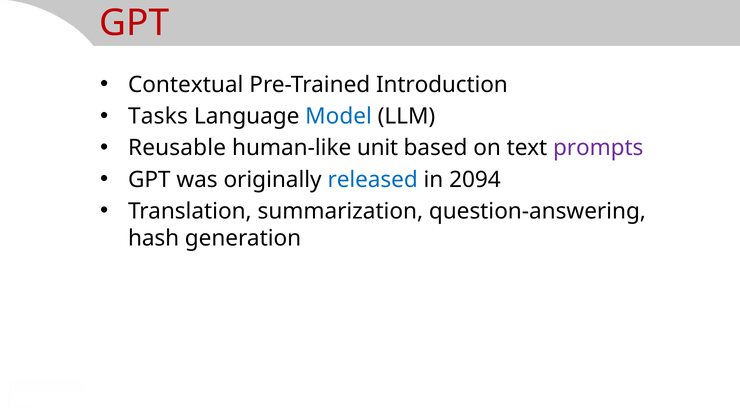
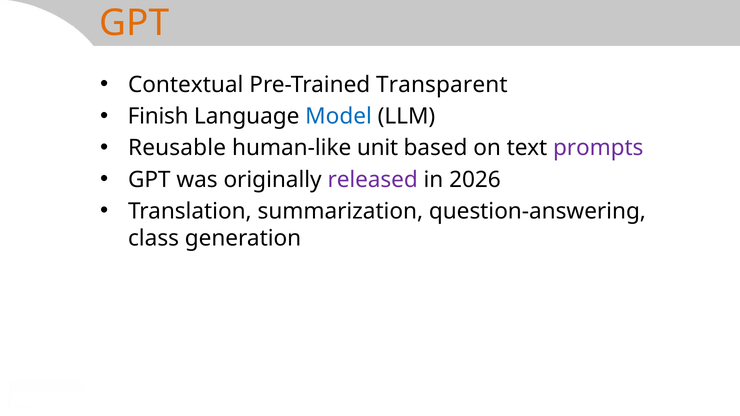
GPT at (134, 23) colour: red -> orange
Introduction: Introduction -> Transparent
Tasks: Tasks -> Finish
released colour: blue -> purple
2094: 2094 -> 2026
hash: hash -> class
